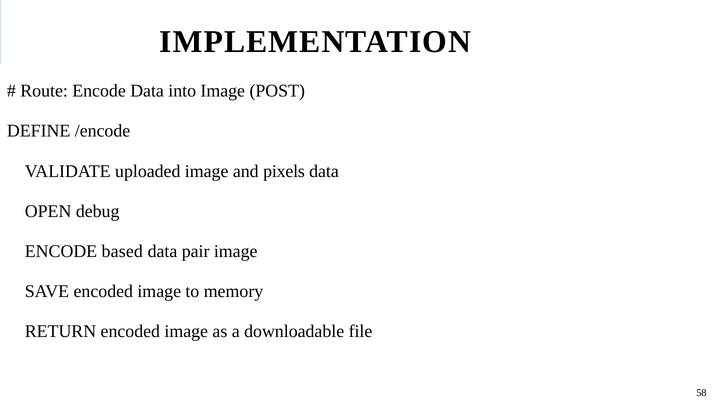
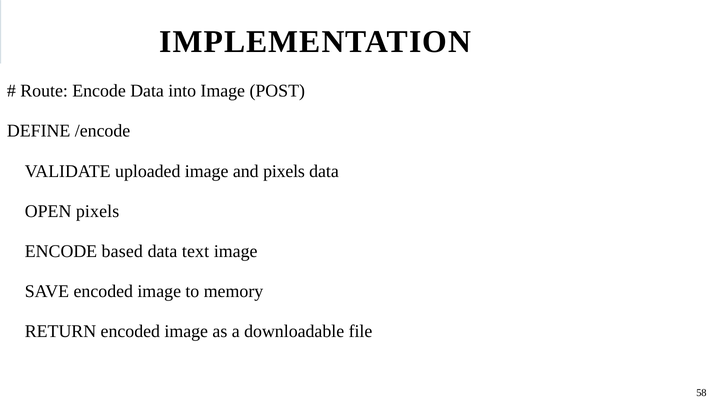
OPEN debug: debug -> pixels
pair: pair -> text
